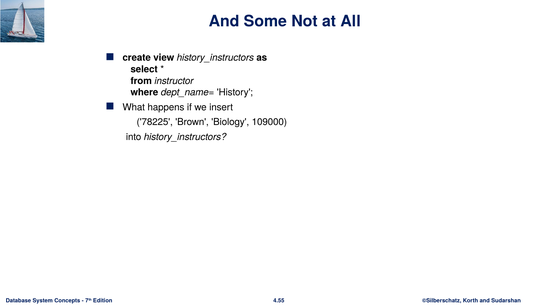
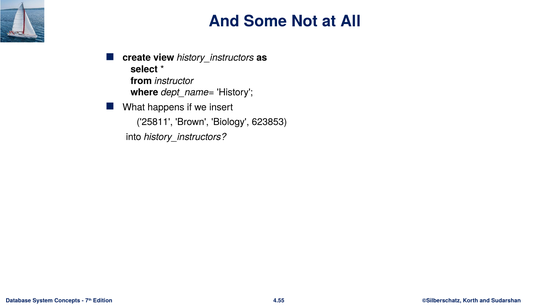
78225: 78225 -> 25811
109000: 109000 -> 623853
